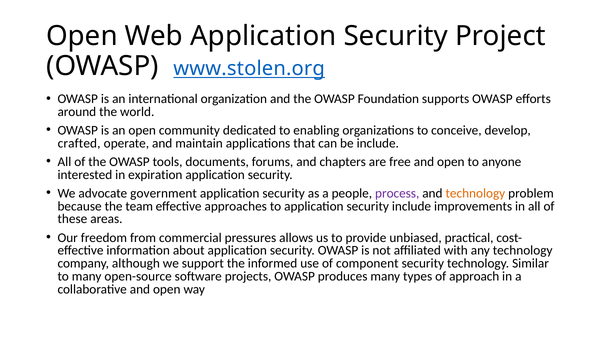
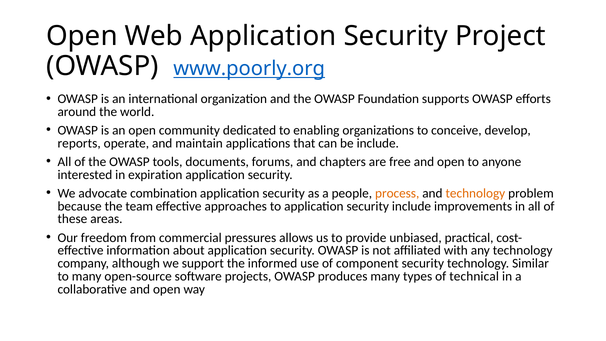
www.stolen.org: www.stolen.org -> www.poorly.org
crafted: crafted -> reports
government: government -> combination
process colour: purple -> orange
approach: approach -> technical
